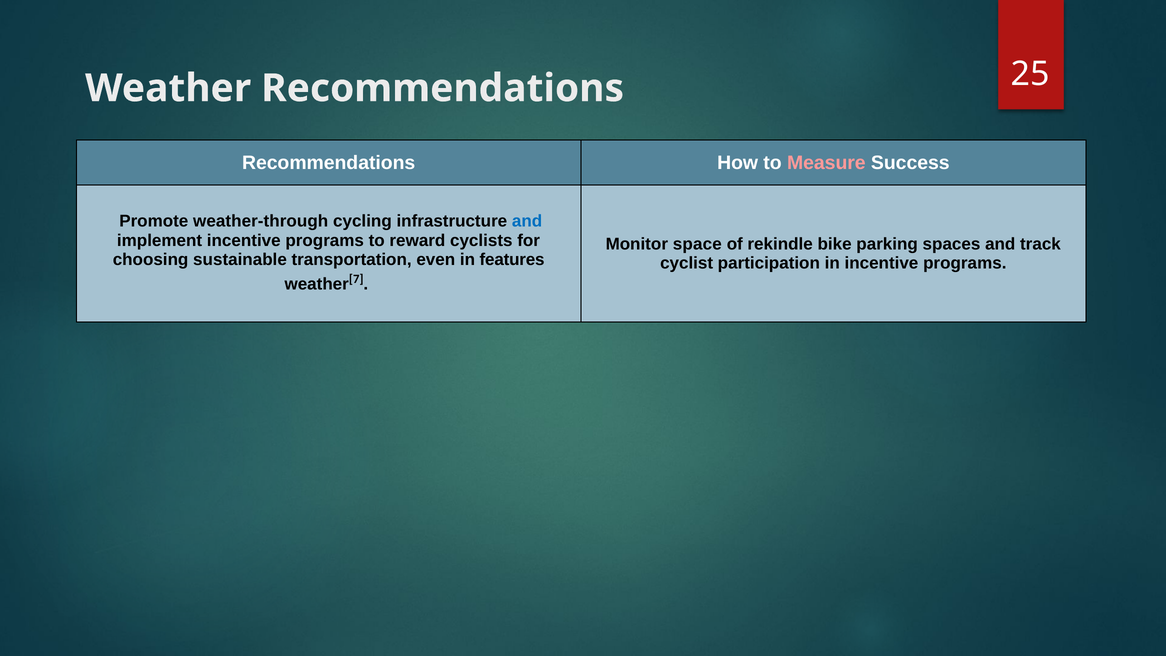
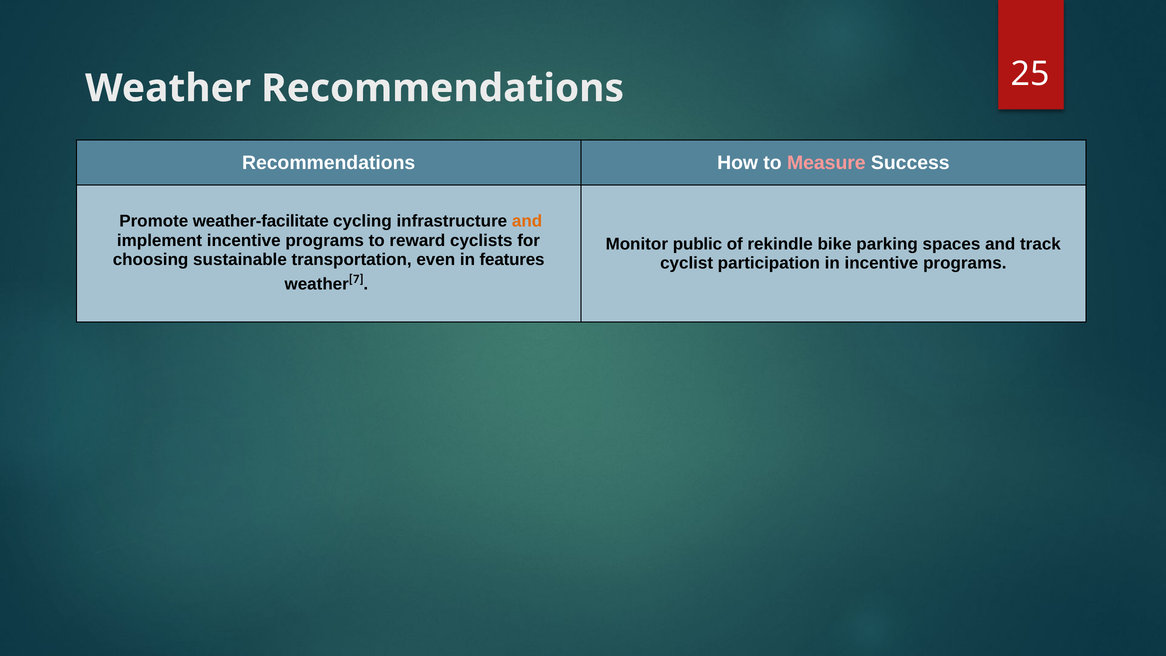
weather-through: weather-through -> weather-facilitate
and at (527, 221) colour: blue -> orange
space: space -> public
